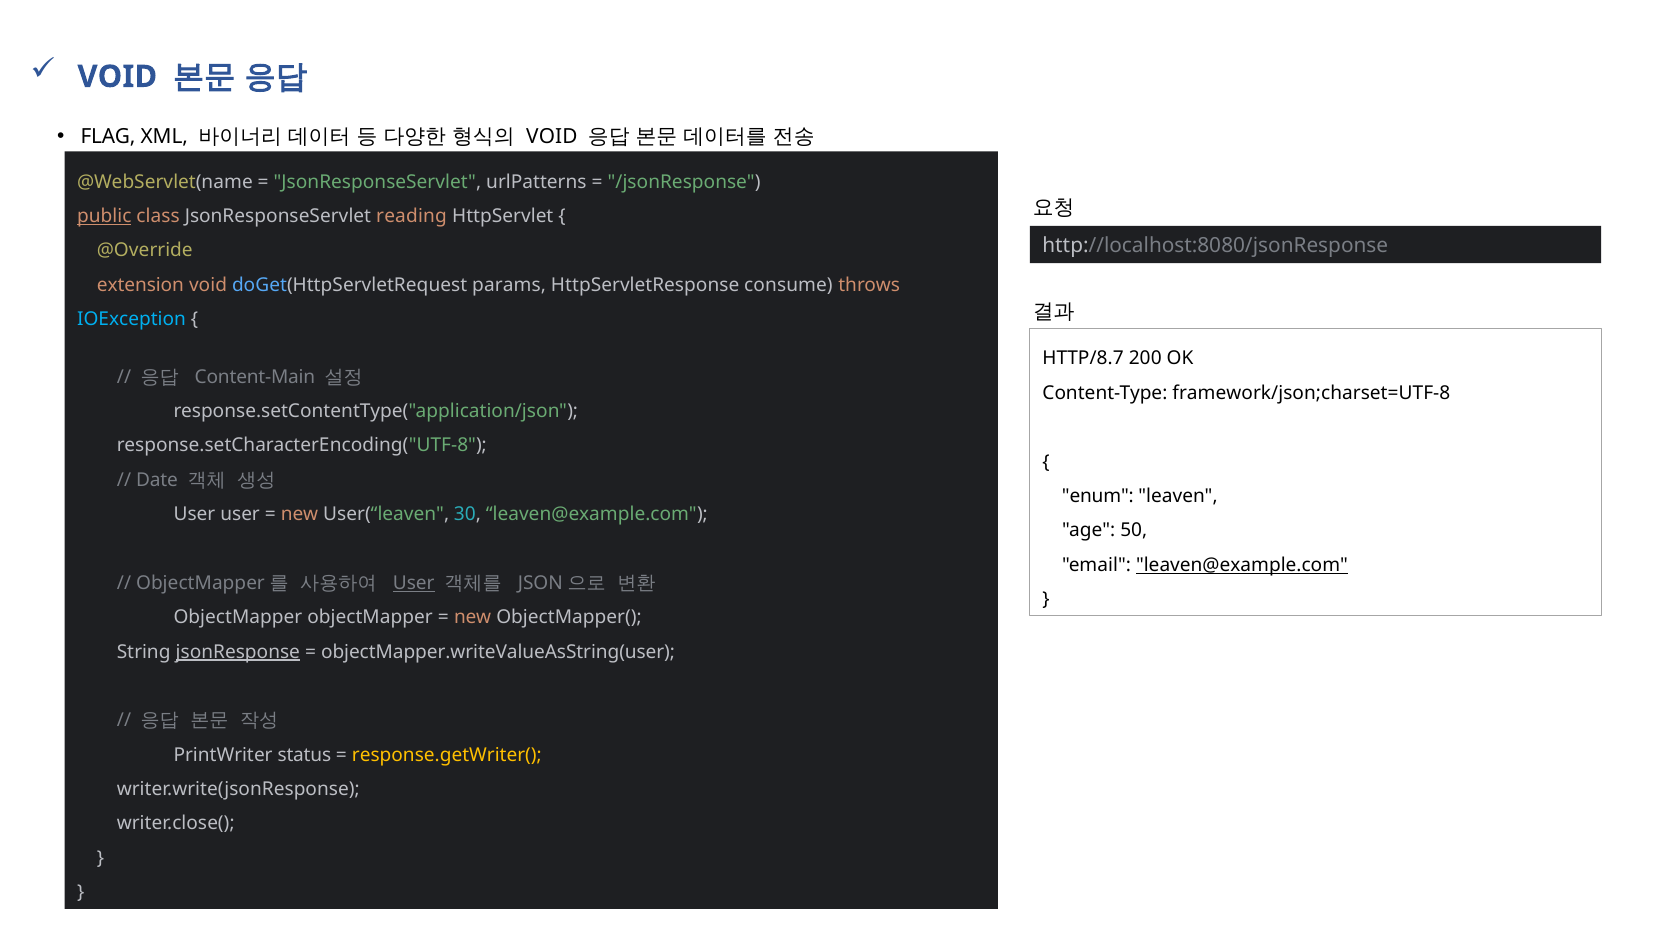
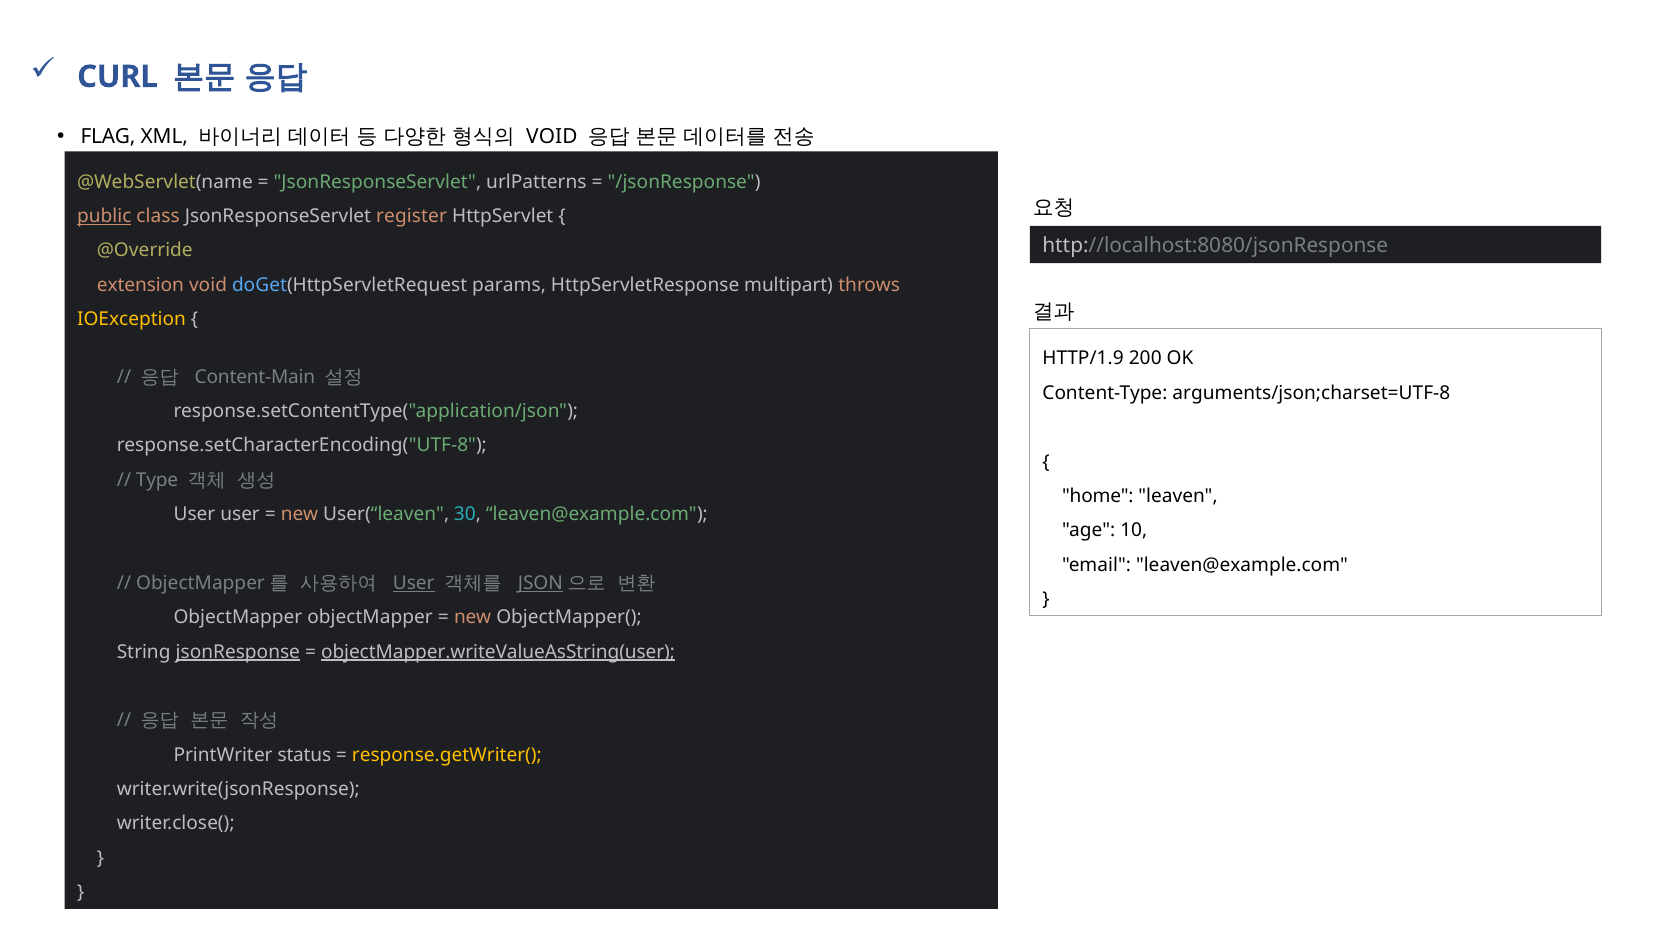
VOID at (117, 77): VOID -> CURL
reading: reading -> register
consume: consume -> multipart
IOException colour: light blue -> yellow
HTTP/8.7: HTTP/8.7 -> HTTP/1.9
framework/json;charset=UTF-8: framework/json;charset=UTF-8 -> arguments/json;charset=UTF-8
Date: Date -> Type
enum: enum -> home
50: 50 -> 10
leaven@example.com at (1242, 565) underline: present -> none
JSON underline: none -> present
objectMapper.writeValueAsString(user underline: none -> present
